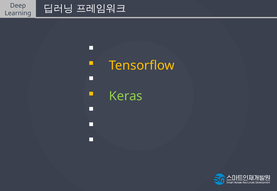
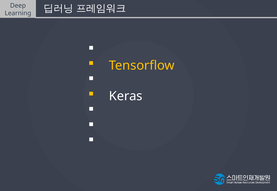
Keras colour: light green -> white
